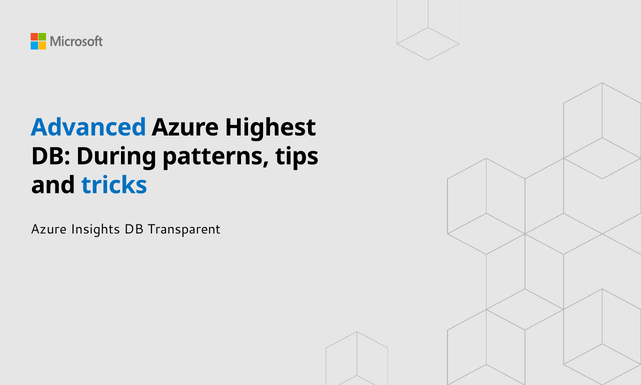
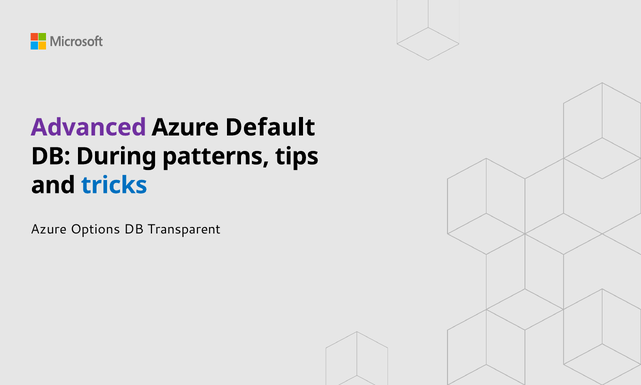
Advanced colour: blue -> purple
Highest: Highest -> Default
Insights: Insights -> Options
